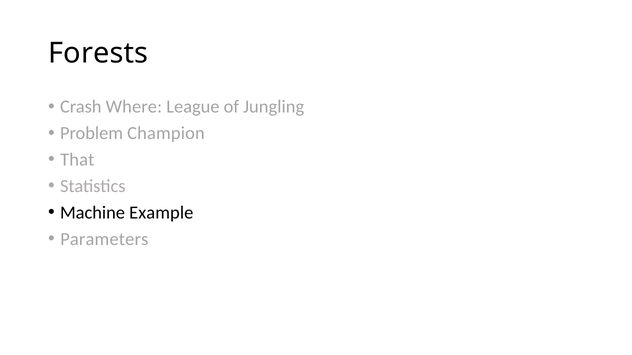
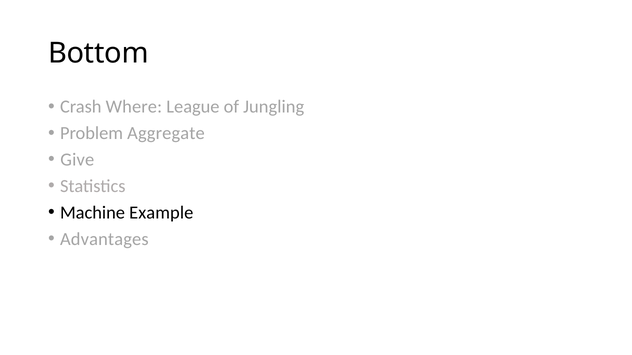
Forests: Forests -> Bottom
Champion: Champion -> Aggregate
That: That -> Give
Parameters: Parameters -> Advantages
